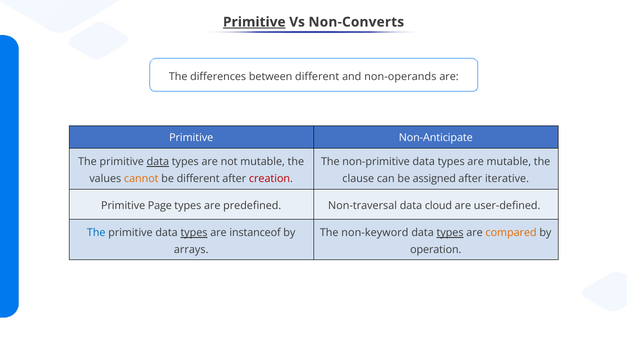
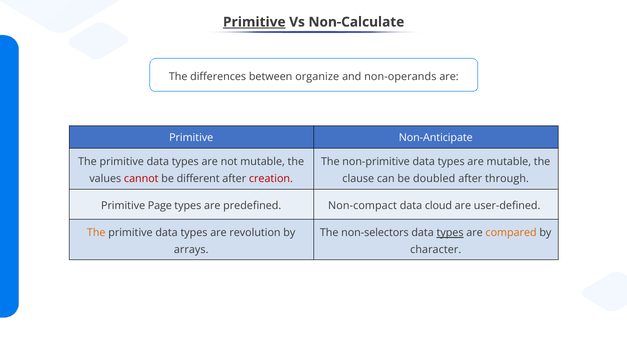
Non-Converts: Non-Converts -> Non-Calculate
between different: different -> organize
data at (158, 162) underline: present -> none
cannot colour: orange -> red
assigned: assigned -> doubled
iterative: iterative -> through
Non-traversal: Non-traversal -> Non-compact
The at (96, 233) colour: blue -> orange
types at (194, 233) underline: present -> none
instanceof: instanceof -> revolution
non-keyword: non-keyword -> non-selectors
operation: operation -> character
